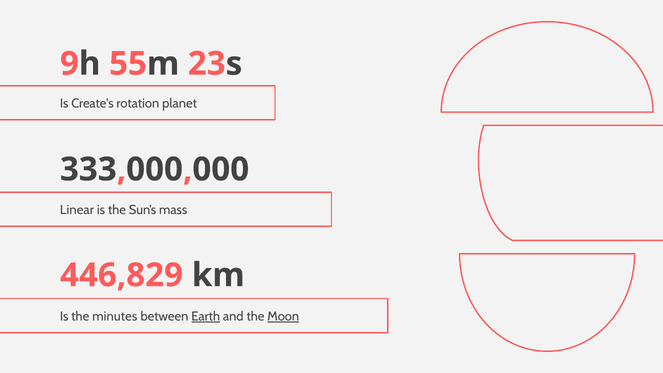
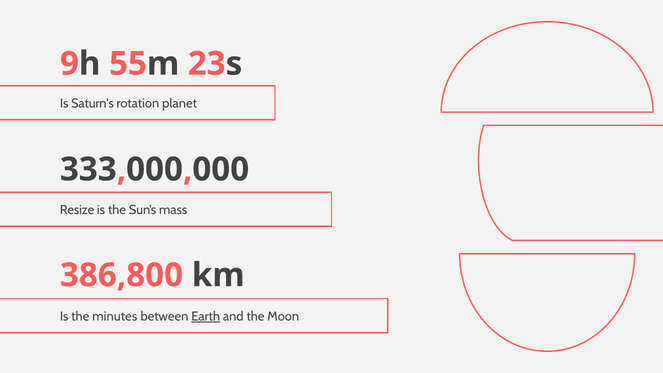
Create's: Create's -> Saturn's
Linear: Linear -> Resize
446,829: 446,829 -> 386,800
Moon underline: present -> none
